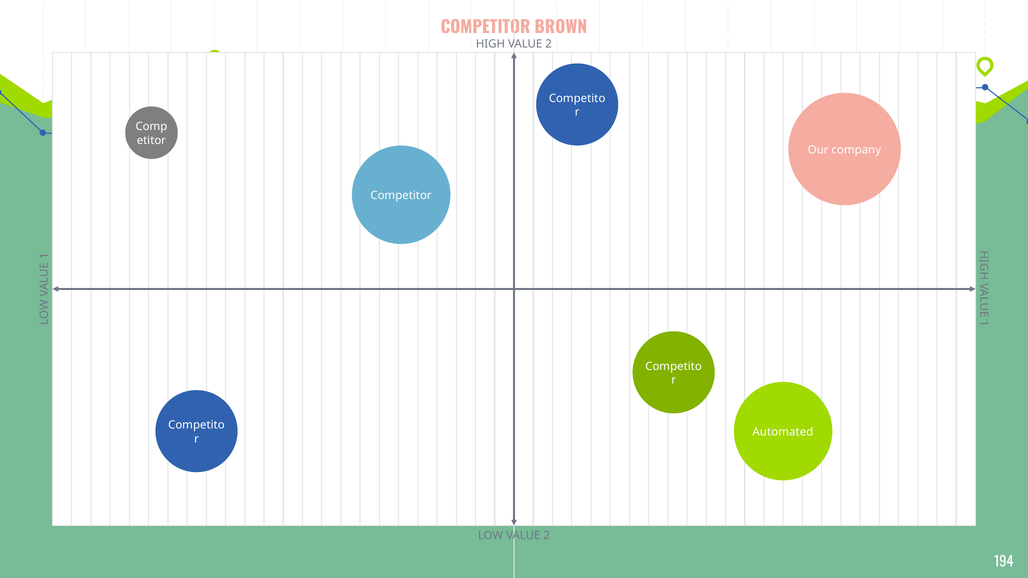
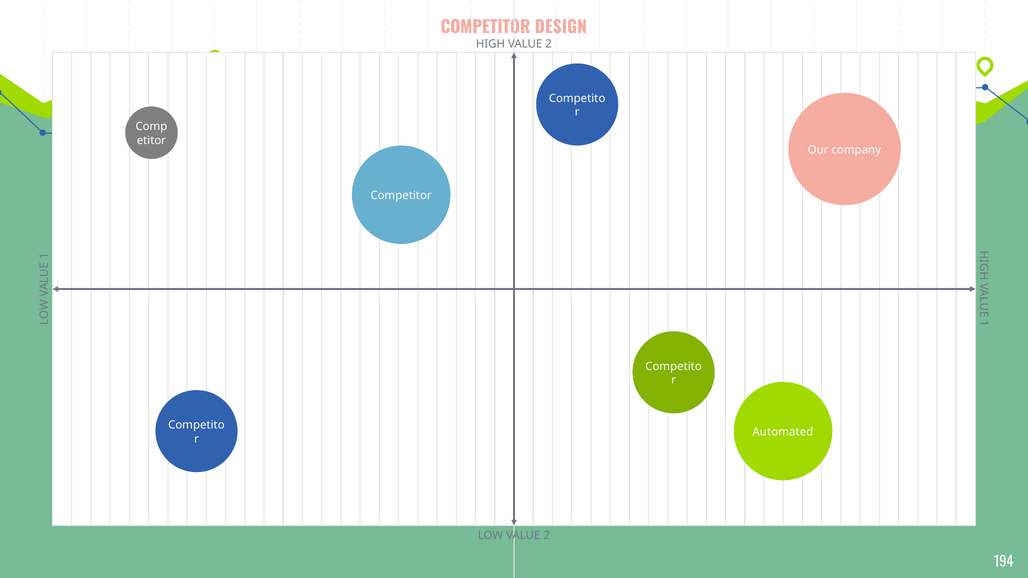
BROWN: BROWN -> DESIGN
